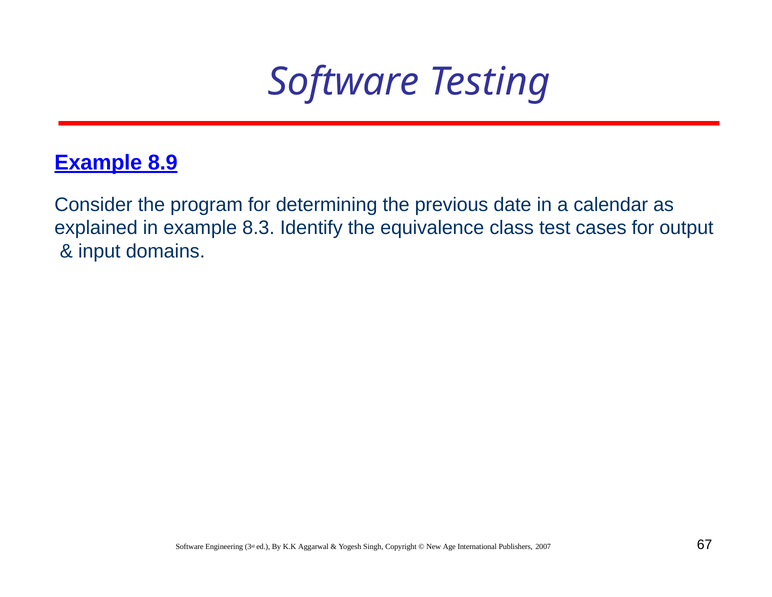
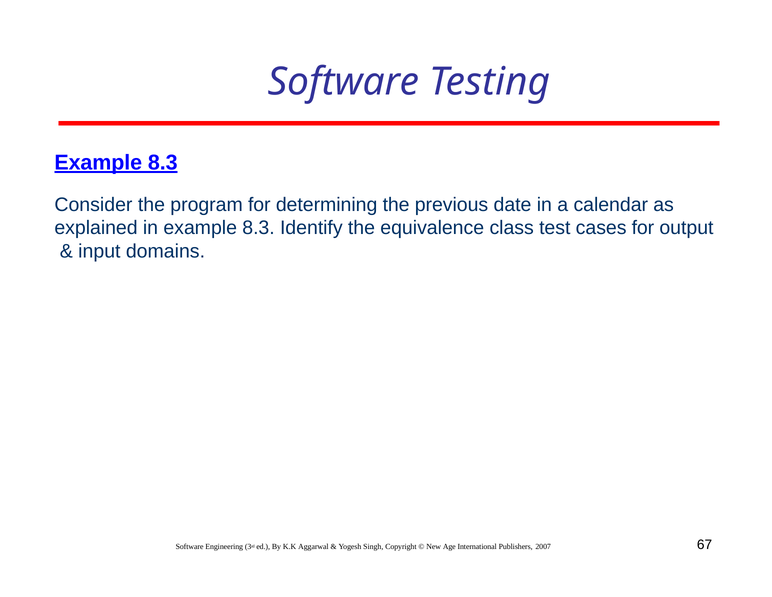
8.9 at (163, 162): 8.9 -> 8.3
